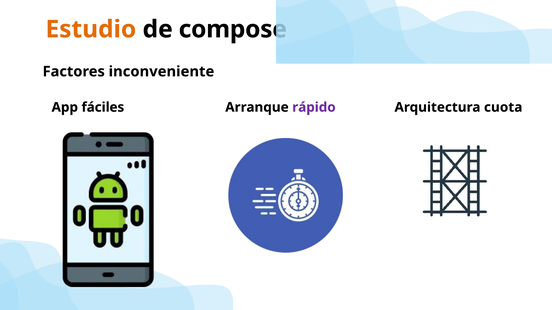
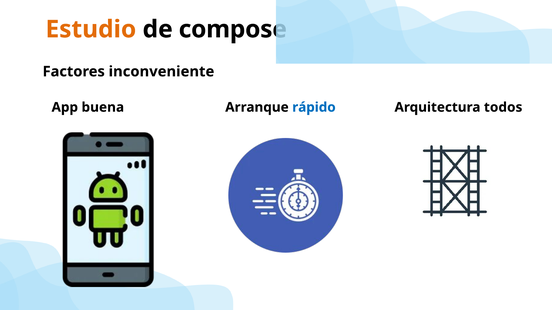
fáciles: fáciles -> buena
rápido colour: purple -> blue
cuota: cuota -> todos
